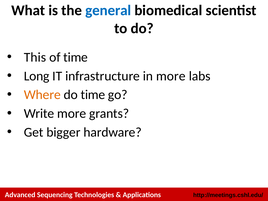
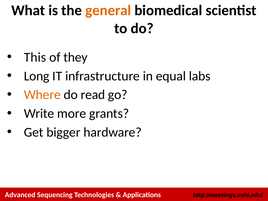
general colour: blue -> orange
of time: time -> they
in more: more -> equal
do time: time -> read
